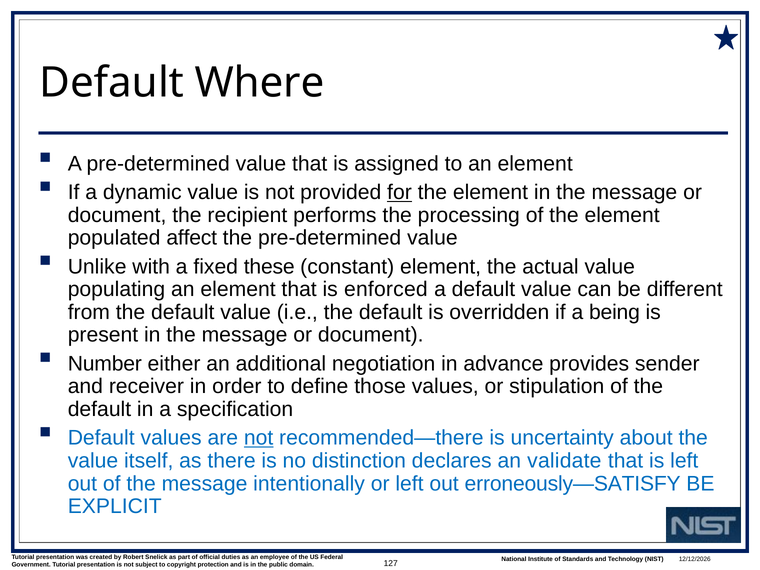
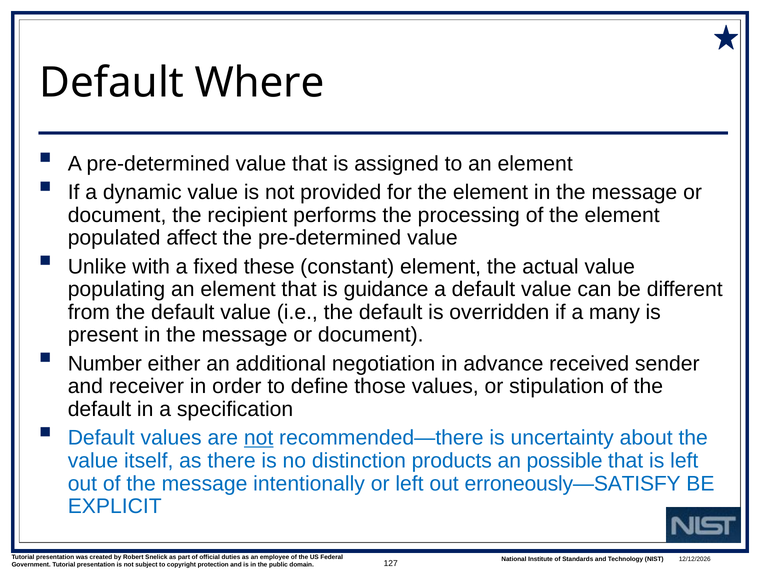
for underline: present -> none
enforced: enforced -> guidance
being: being -> many
provides: provides -> received
declares: declares -> products
validate: validate -> possible
